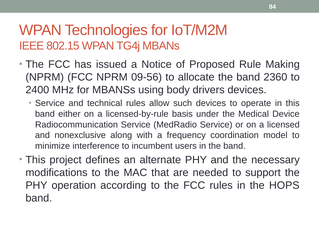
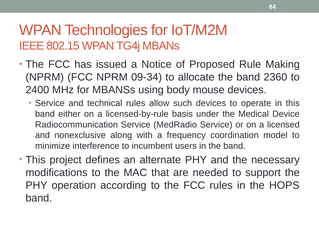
09-56: 09-56 -> 09-34
drivers: drivers -> mouse
